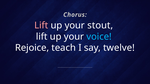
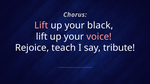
stout: stout -> black
voice colour: light blue -> pink
twelve: twelve -> tribute
